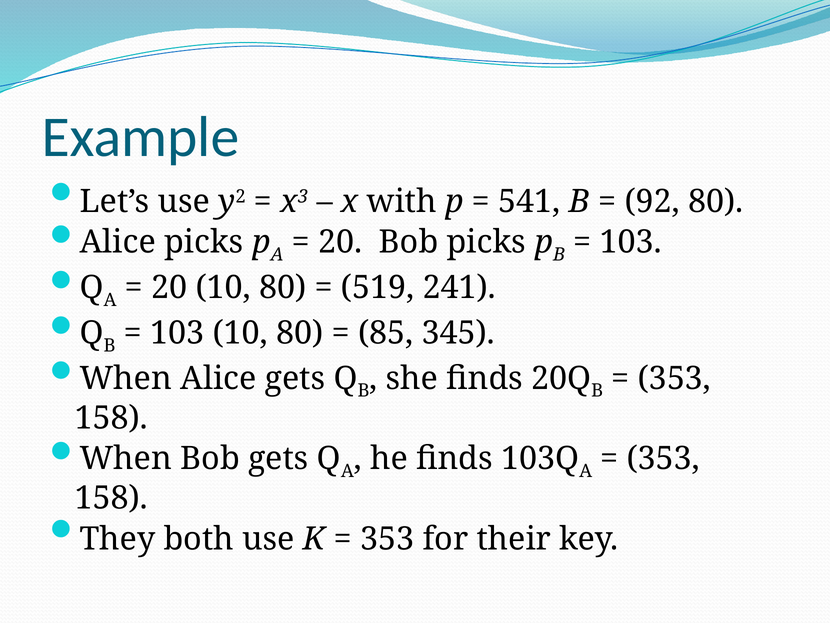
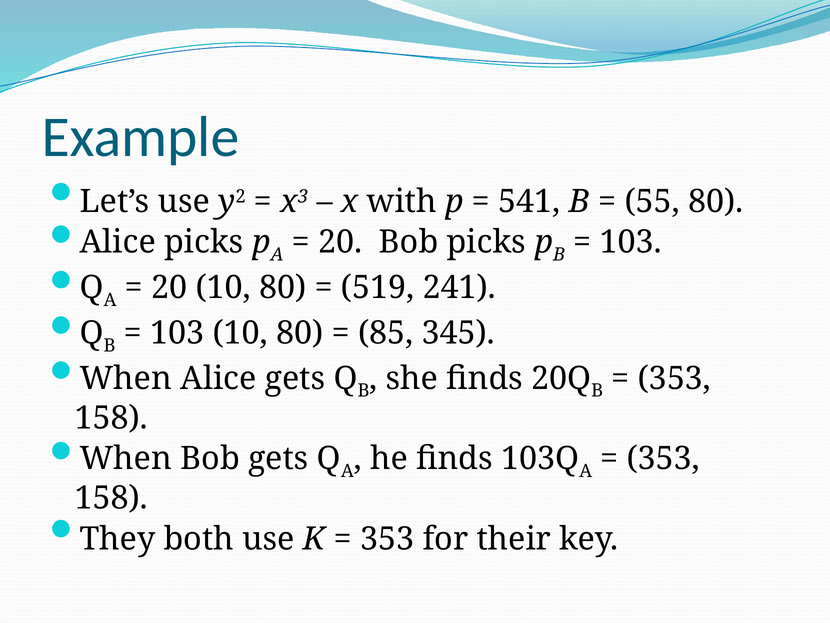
92: 92 -> 55
